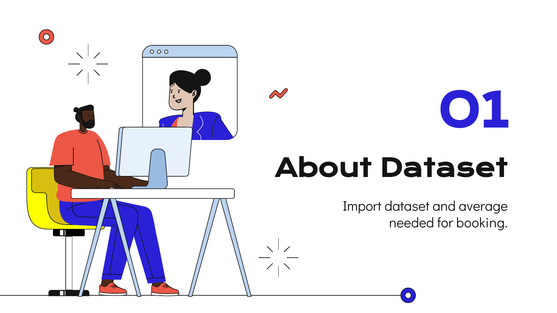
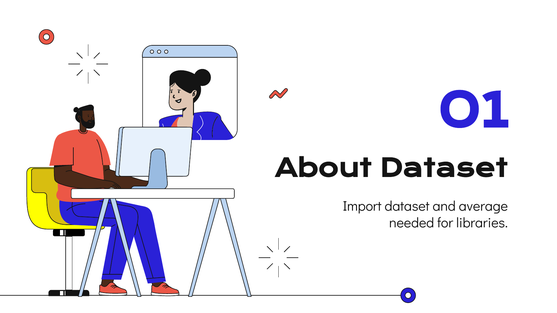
booking: booking -> libraries
